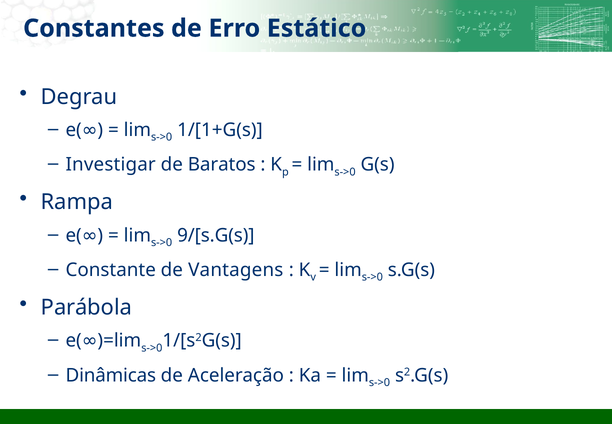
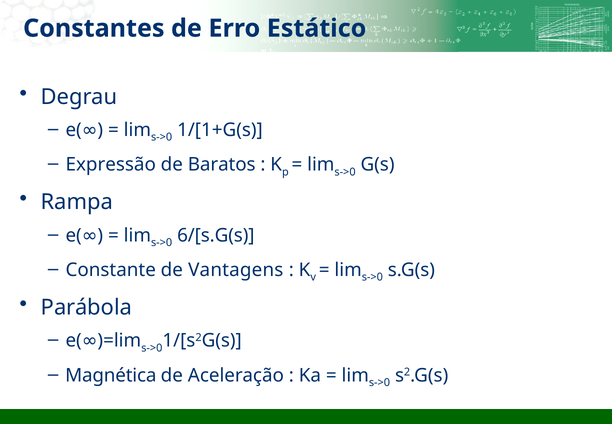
Investigar: Investigar -> Expressão
9/[s.G(s: 9/[s.G(s -> 6/[s.G(s
Dinâmicas: Dinâmicas -> Magnética
